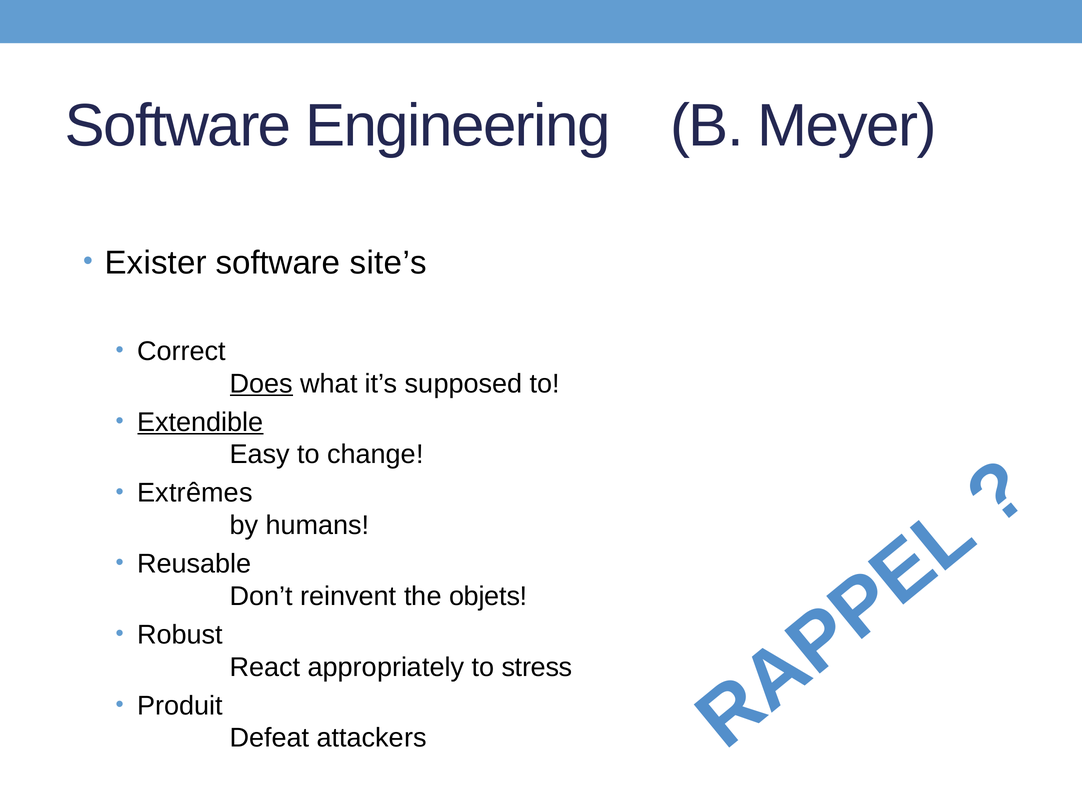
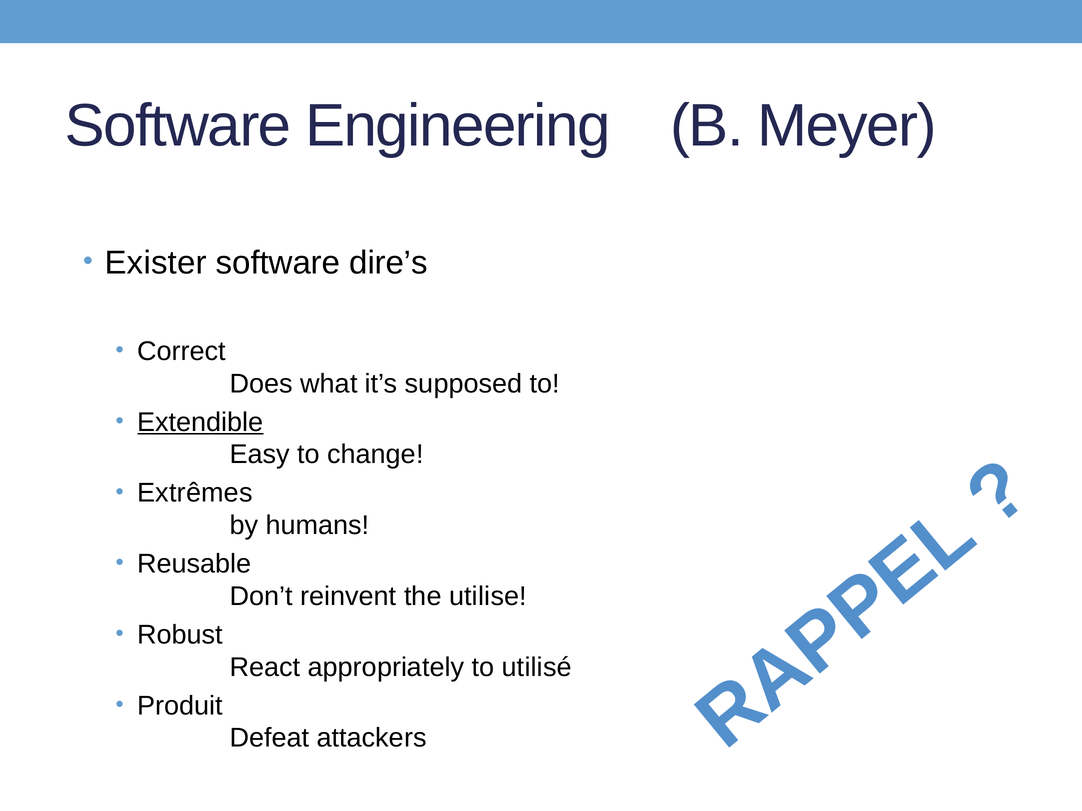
site’s: site’s -> dire’s
Does underline: present -> none
objets: objets -> utilise
stress: stress -> utilisé
